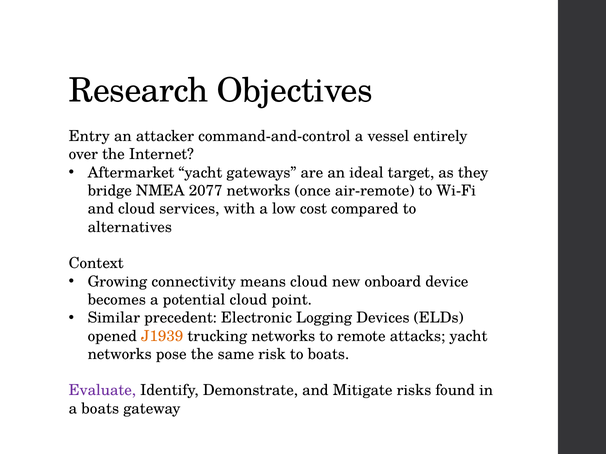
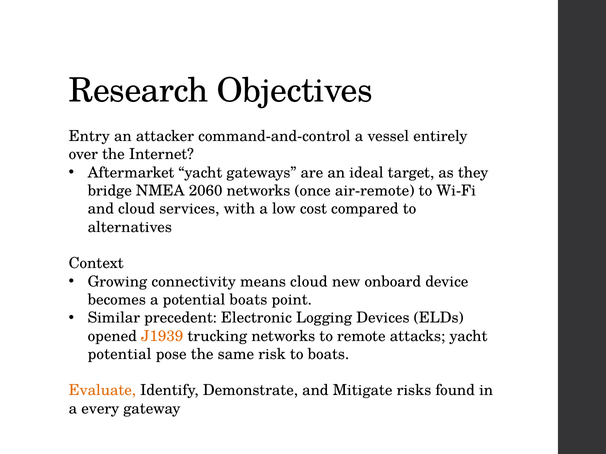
2077: 2077 -> 2060
potential cloud: cloud -> boats
networks at (120, 355): networks -> potential
Evaluate colour: purple -> orange
a boats: boats -> every
